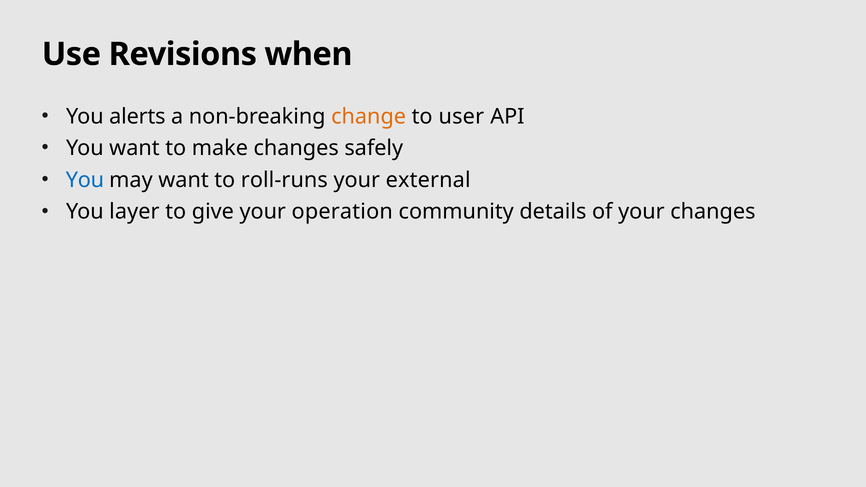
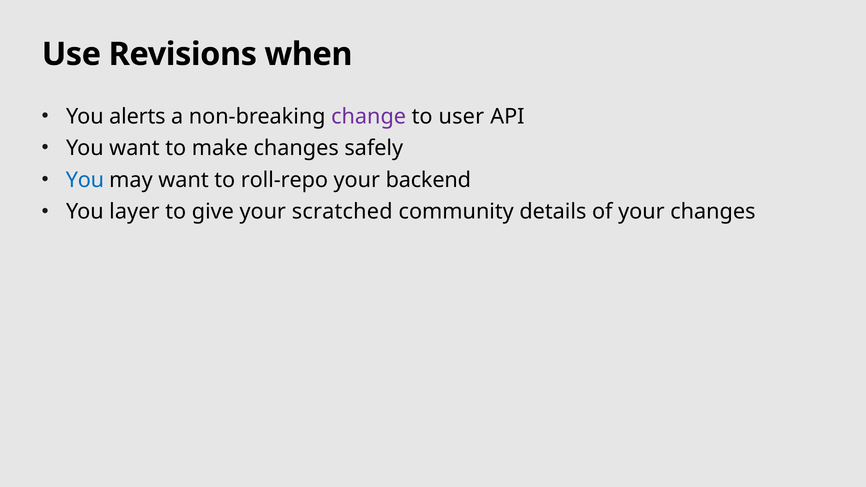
change colour: orange -> purple
roll-runs: roll-runs -> roll-repo
external: external -> backend
operation: operation -> scratched
